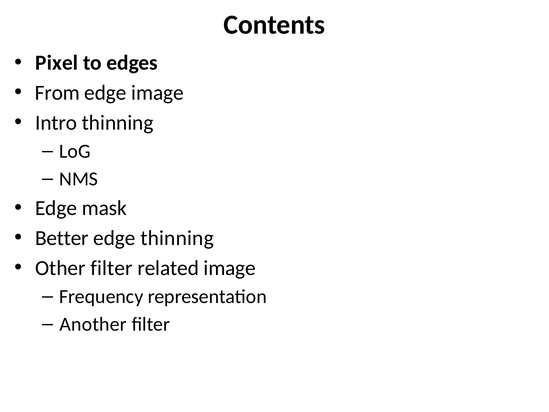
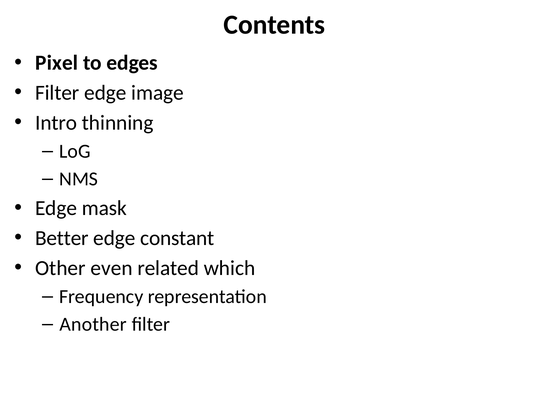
From at (57, 93): From -> Filter
edge thinning: thinning -> constant
Other filter: filter -> even
related image: image -> which
